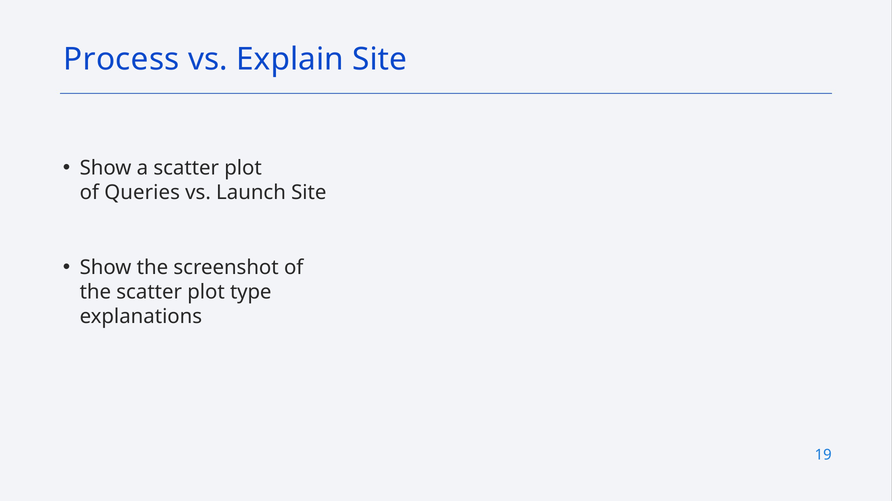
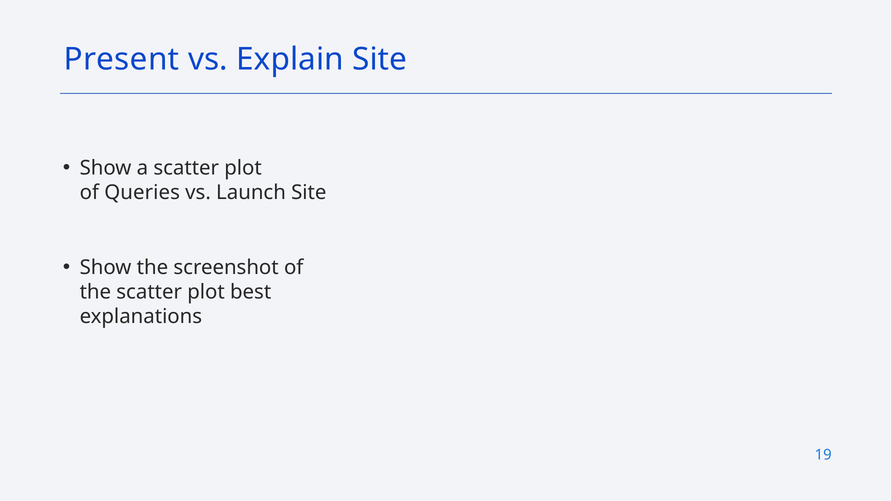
Process: Process -> Present
type: type -> best
